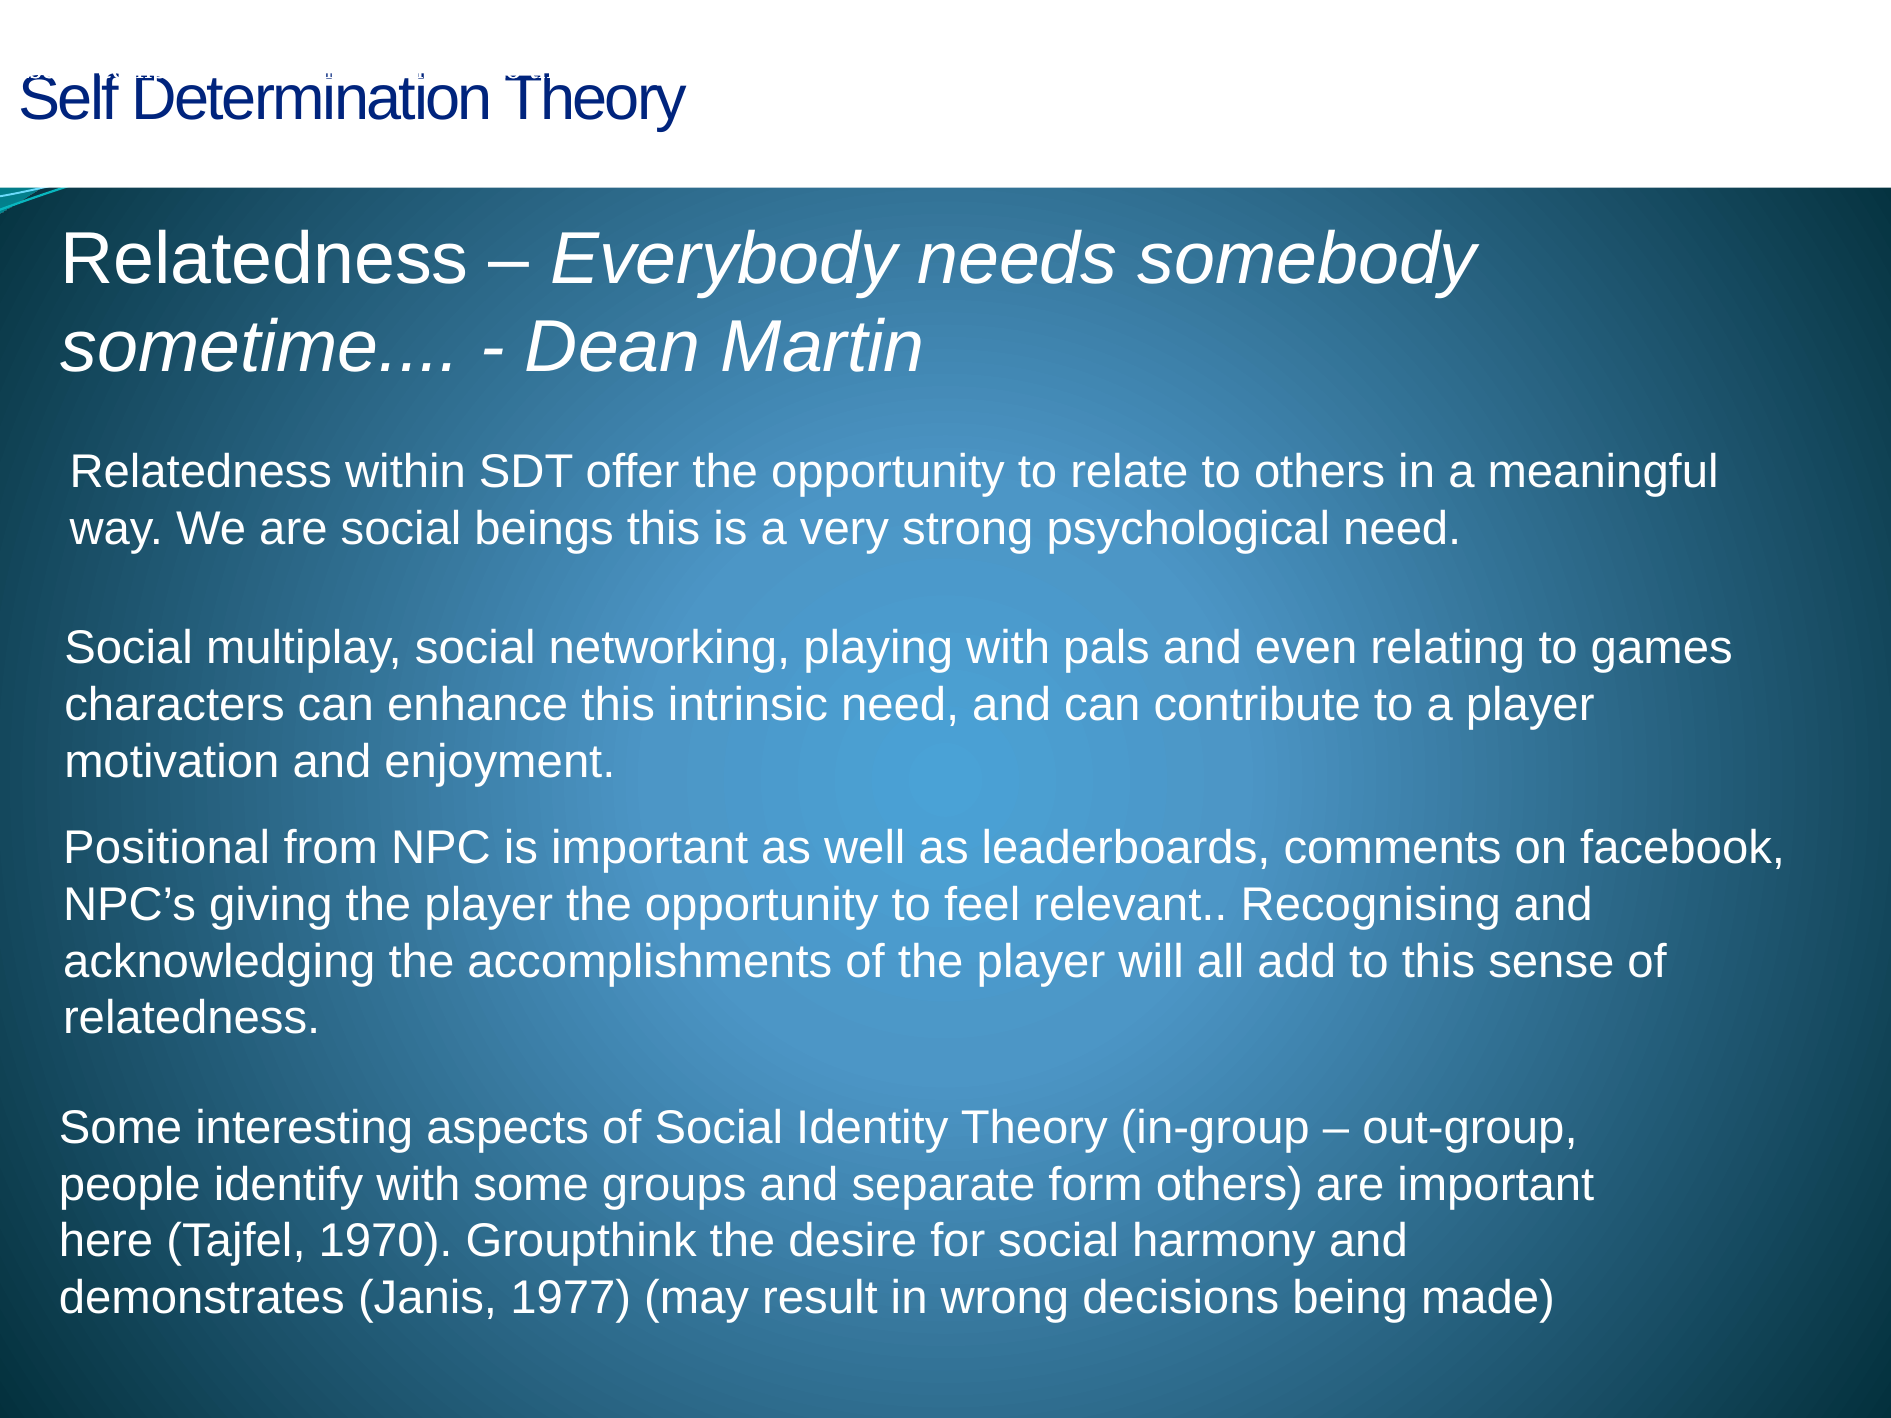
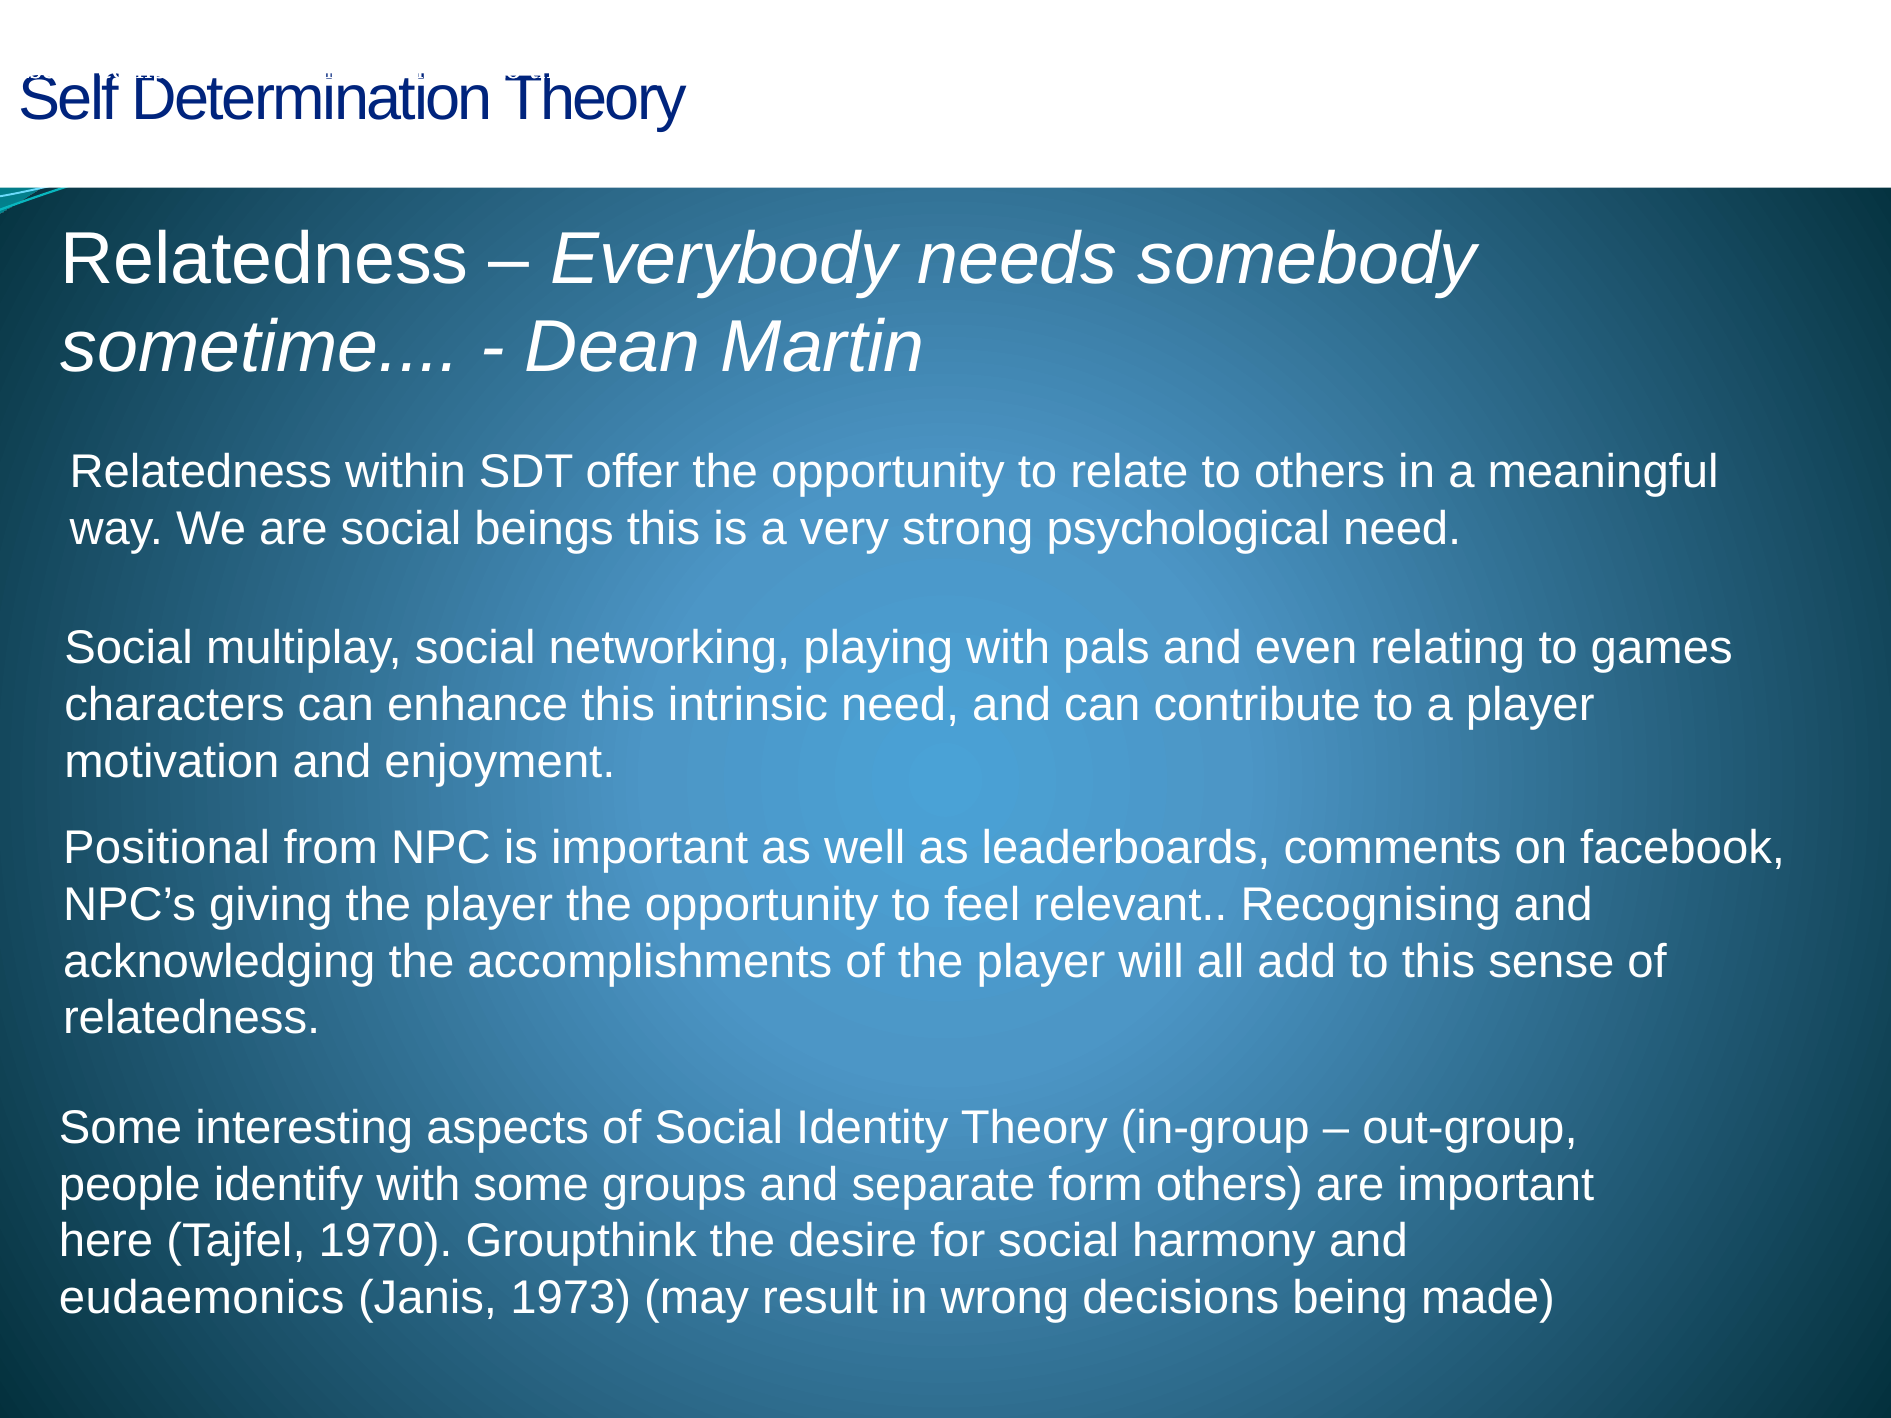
demonstrates: demonstrates -> eudaemonics
1977: 1977 -> 1973
